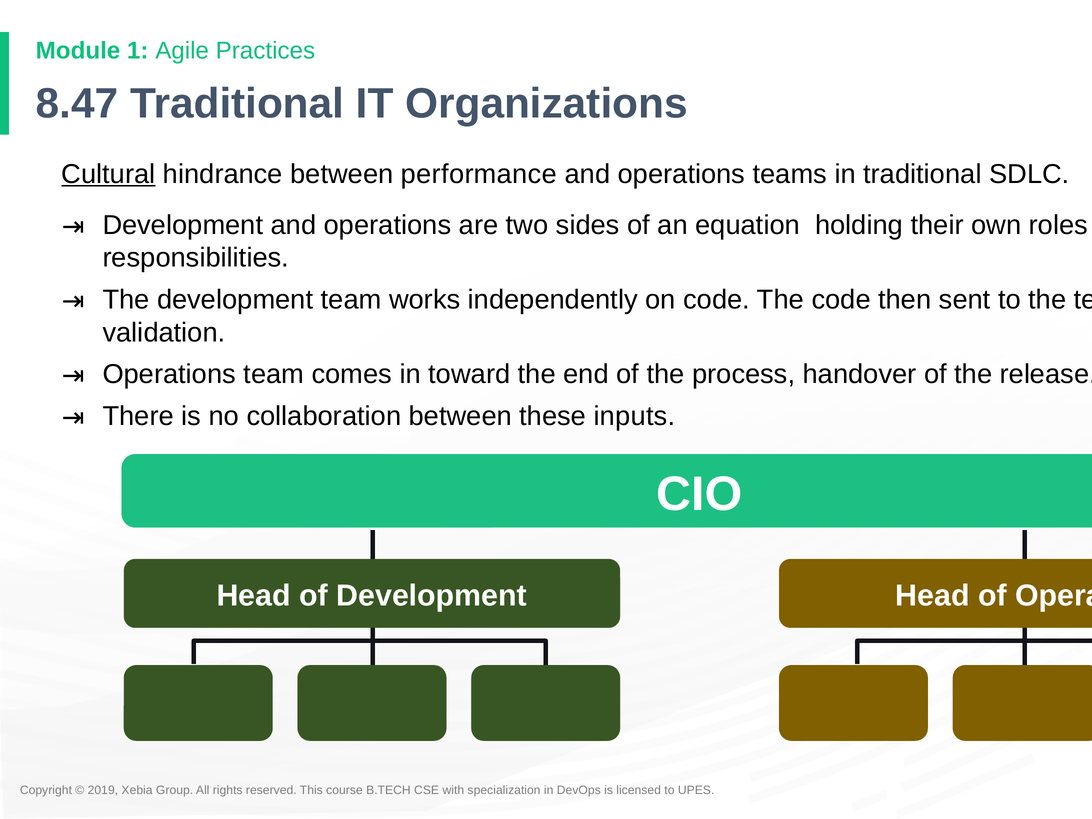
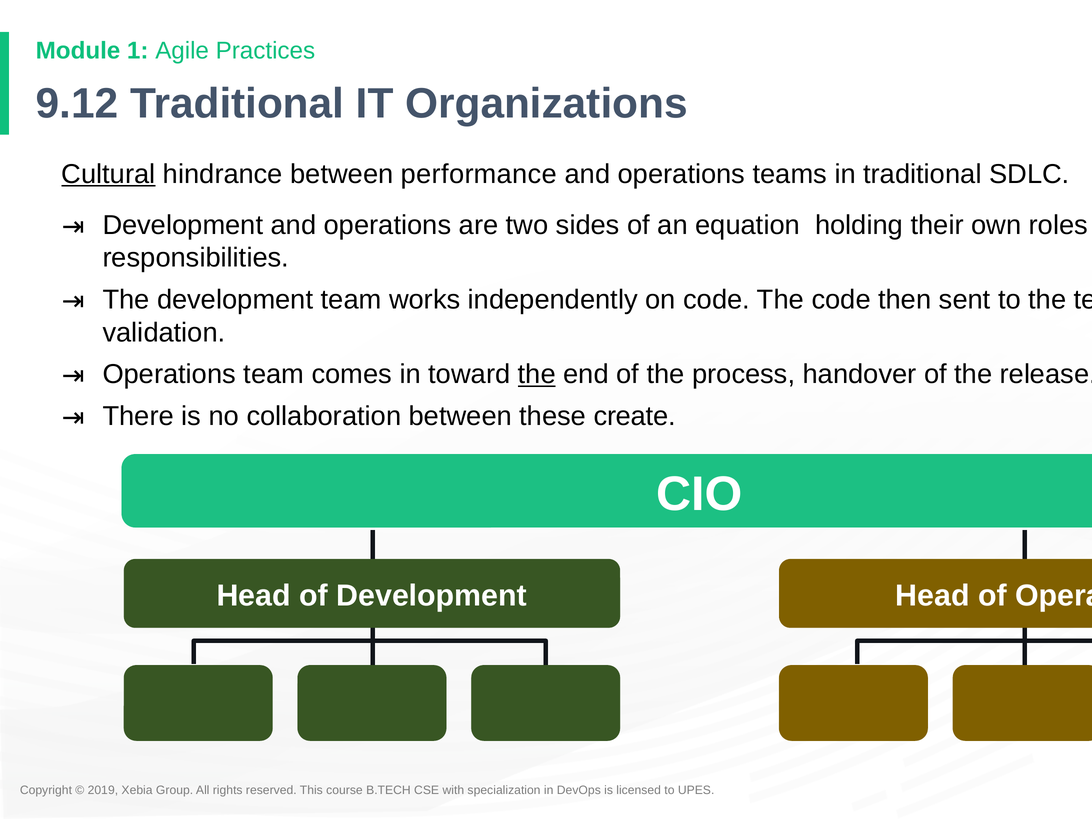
8.47: 8.47 -> 9.12
the at (537, 374) underline: none -> present
inputs: inputs -> create
